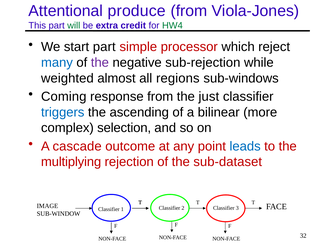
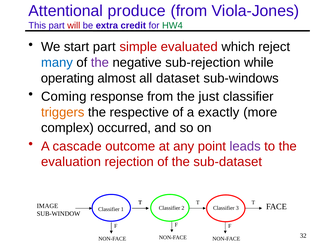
will colour: green -> red
processor: processor -> evaluated
weighted: weighted -> operating
regions: regions -> dataset
triggers colour: blue -> orange
ascending: ascending -> respective
bilinear: bilinear -> exactly
selection: selection -> occurred
leads colour: blue -> purple
multiplying: multiplying -> evaluation
